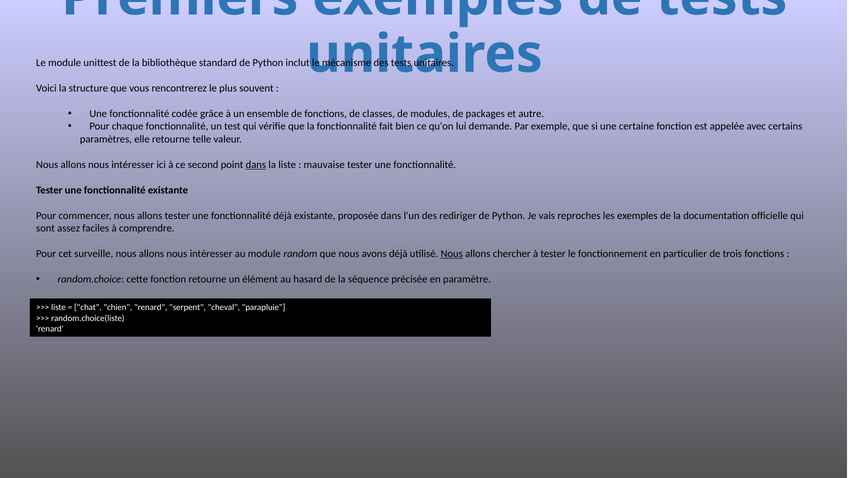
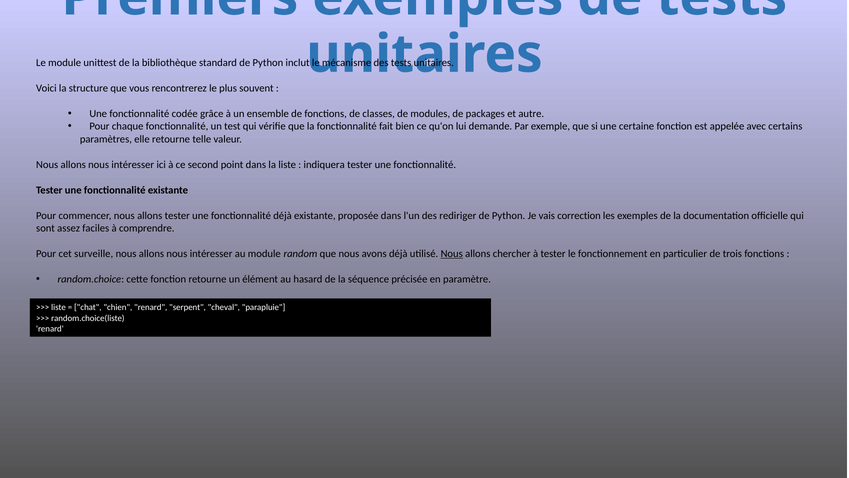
dans at (256, 164) underline: present -> none
mauvaise: mauvaise -> indiquera
reproches: reproches -> correction
